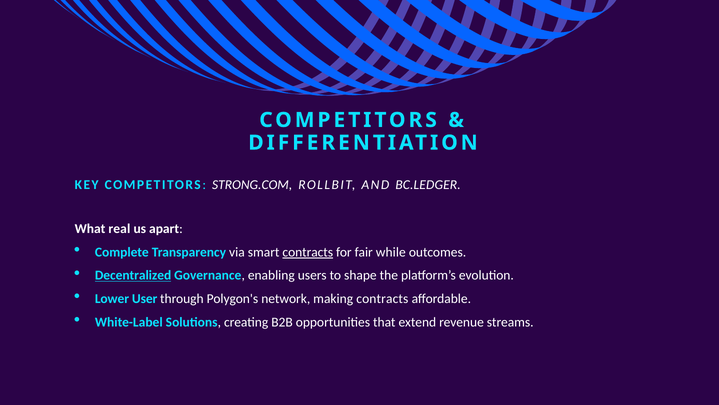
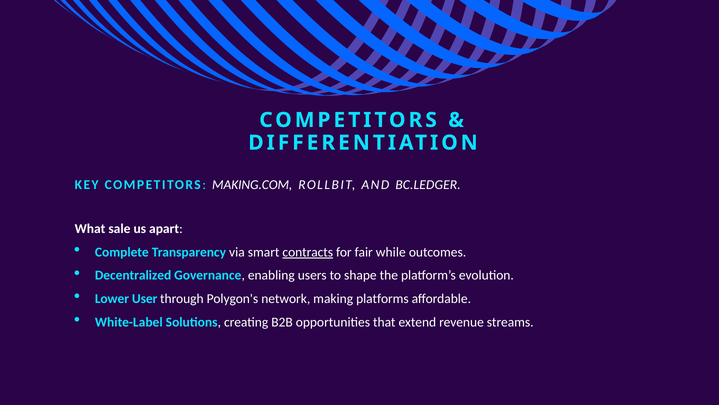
STRONG.COM: STRONG.COM -> MAKING.COM
real: real -> sale
Decentralized underline: present -> none
making contracts: contracts -> platforms
